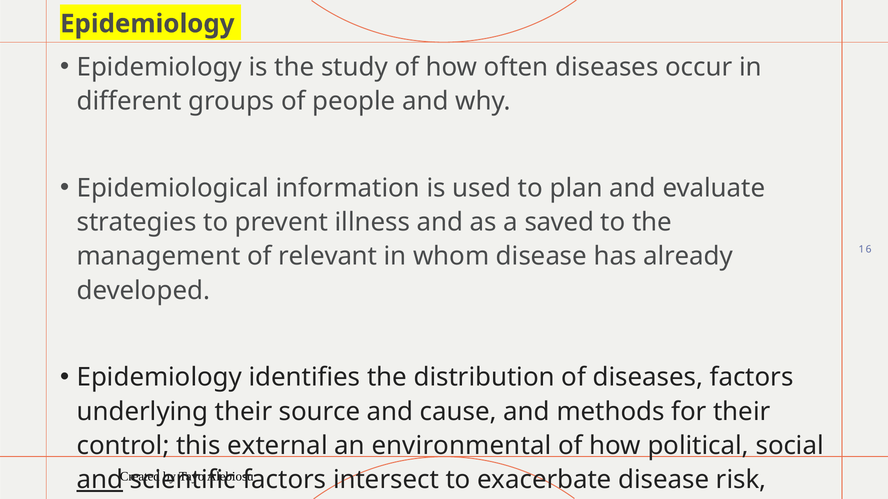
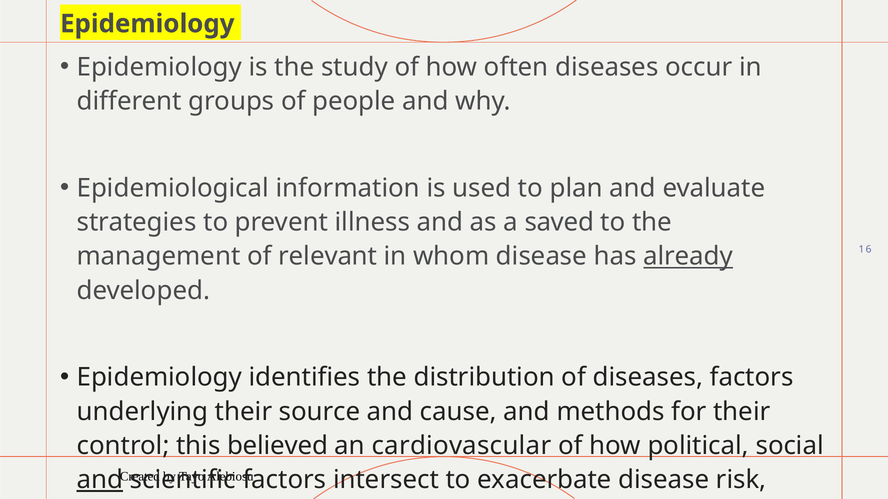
already underline: none -> present
external: external -> believed
environmental: environmental -> cardiovascular
